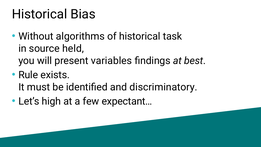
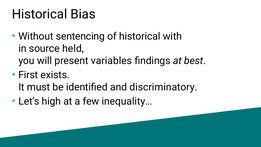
algorithms: algorithms -> sentencing
task: task -> with
Rule: Rule -> First
expectant…: expectant… -> inequality…
